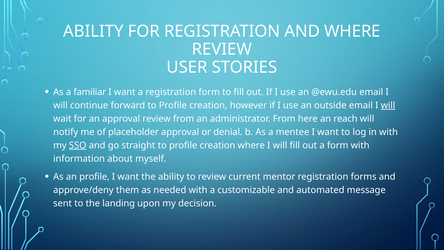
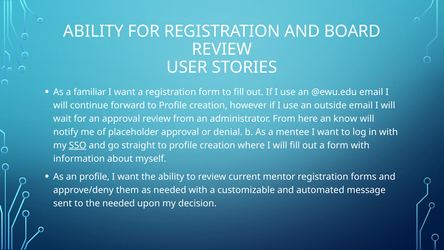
AND WHERE: WHERE -> BOARD
will at (388, 105) underline: present -> none
reach: reach -> know
the landing: landing -> needed
